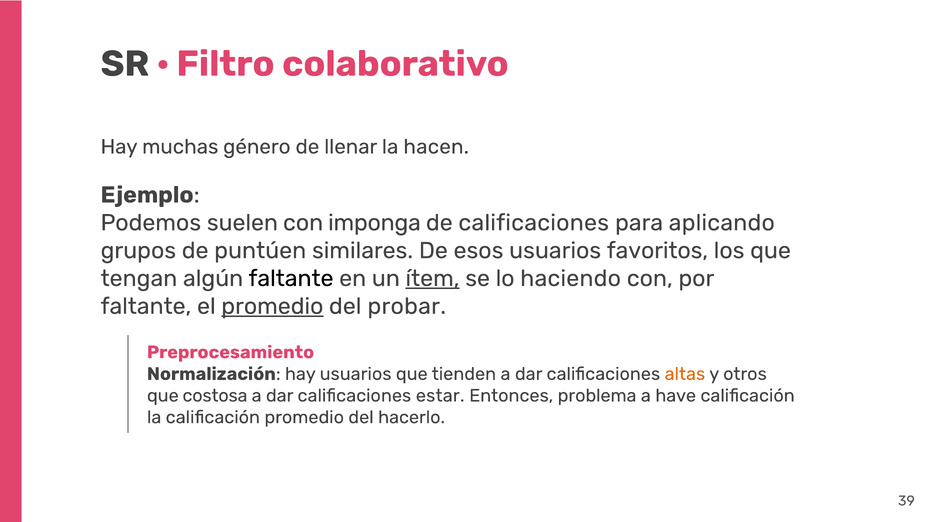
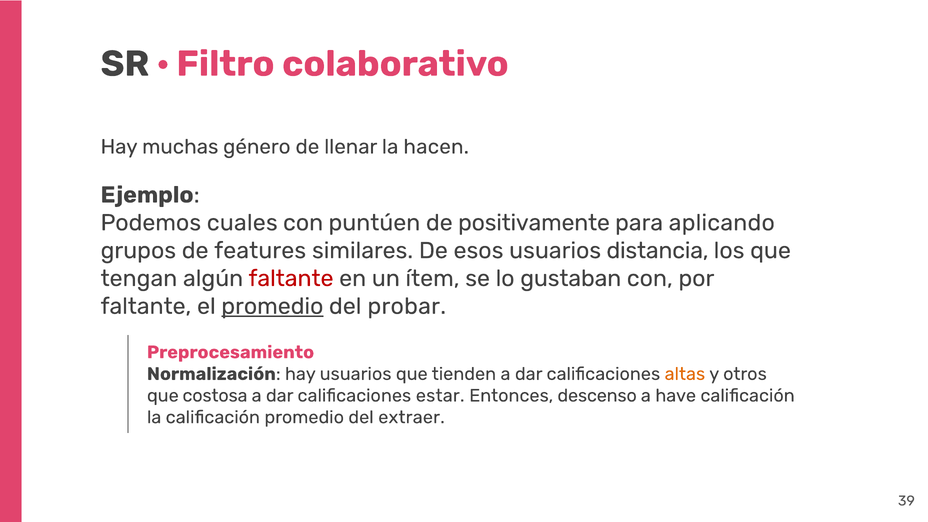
suelen: suelen -> cuales
imponga: imponga -> puntúen
de calificaciones: calificaciones -> positivamente
puntúen: puntúen -> features
favoritos: favoritos -> distancia
faltante at (291, 278) colour: black -> red
ítem underline: present -> none
haciendo: haciendo -> gustaban
problema: problema -> descenso
hacerlo: hacerlo -> extraer
